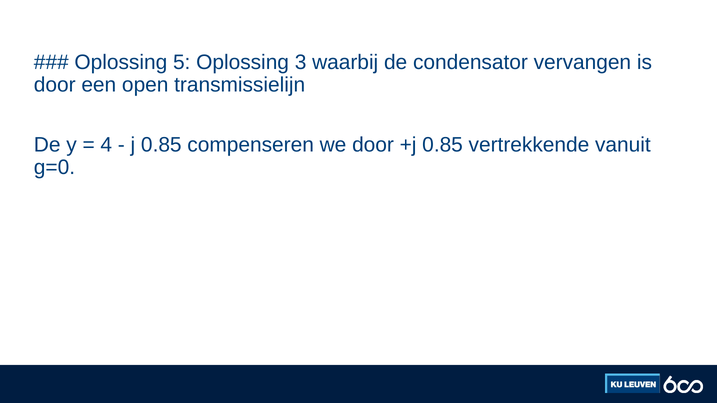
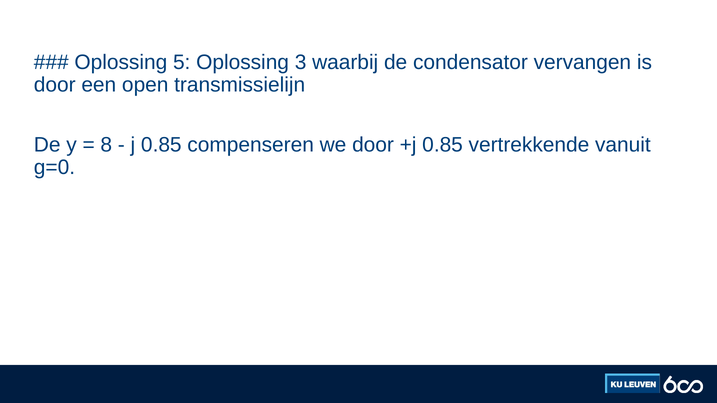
4: 4 -> 8
